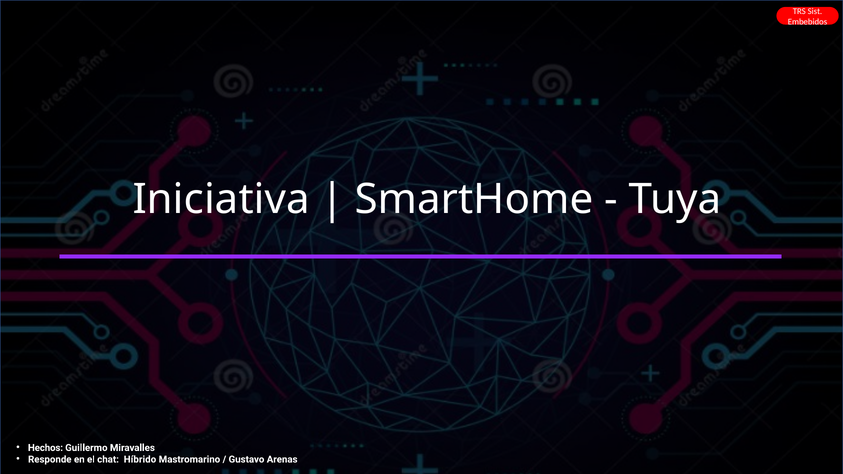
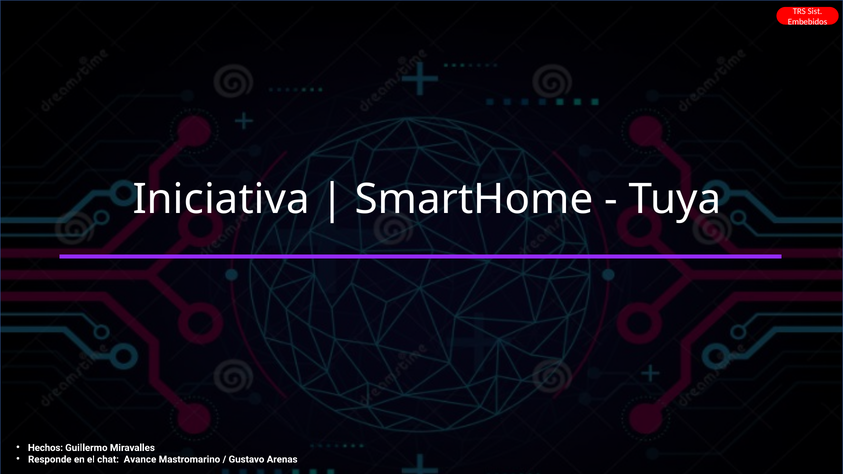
Híbrido: Híbrido -> Avance
